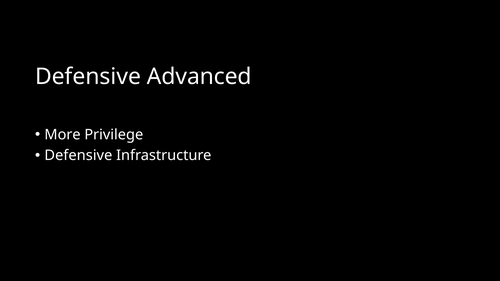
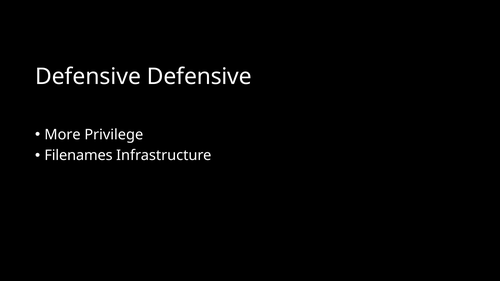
Defensive Advanced: Advanced -> Defensive
Defensive at (78, 156): Defensive -> Filenames
